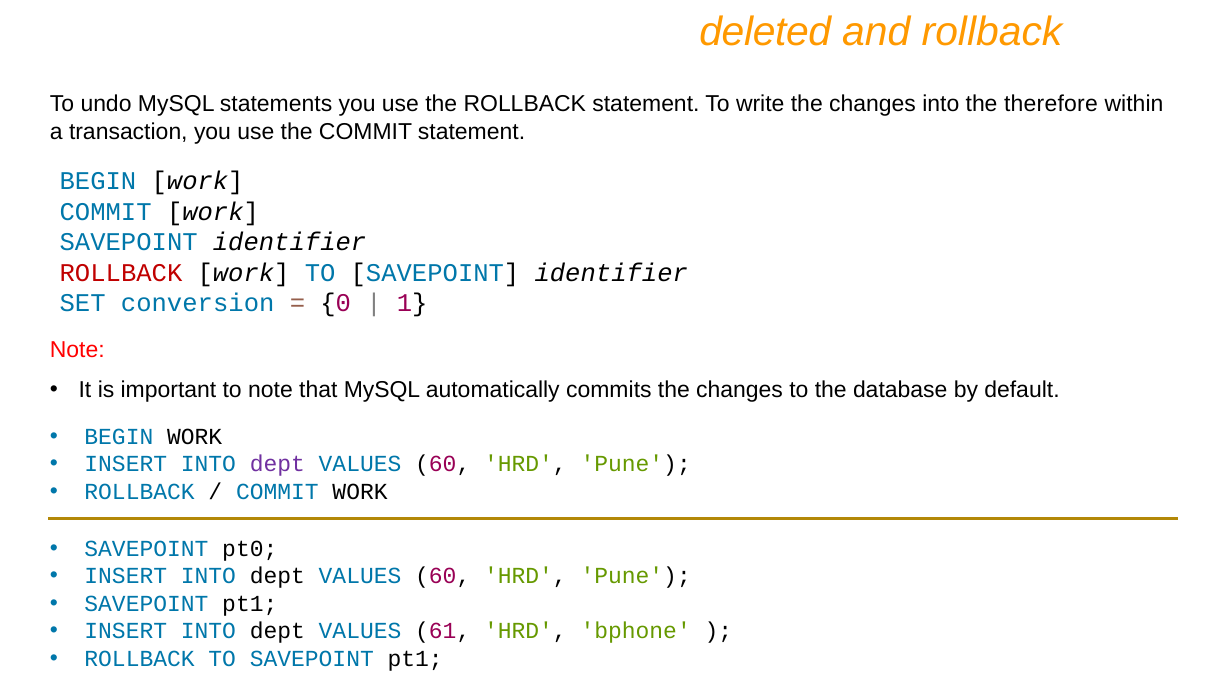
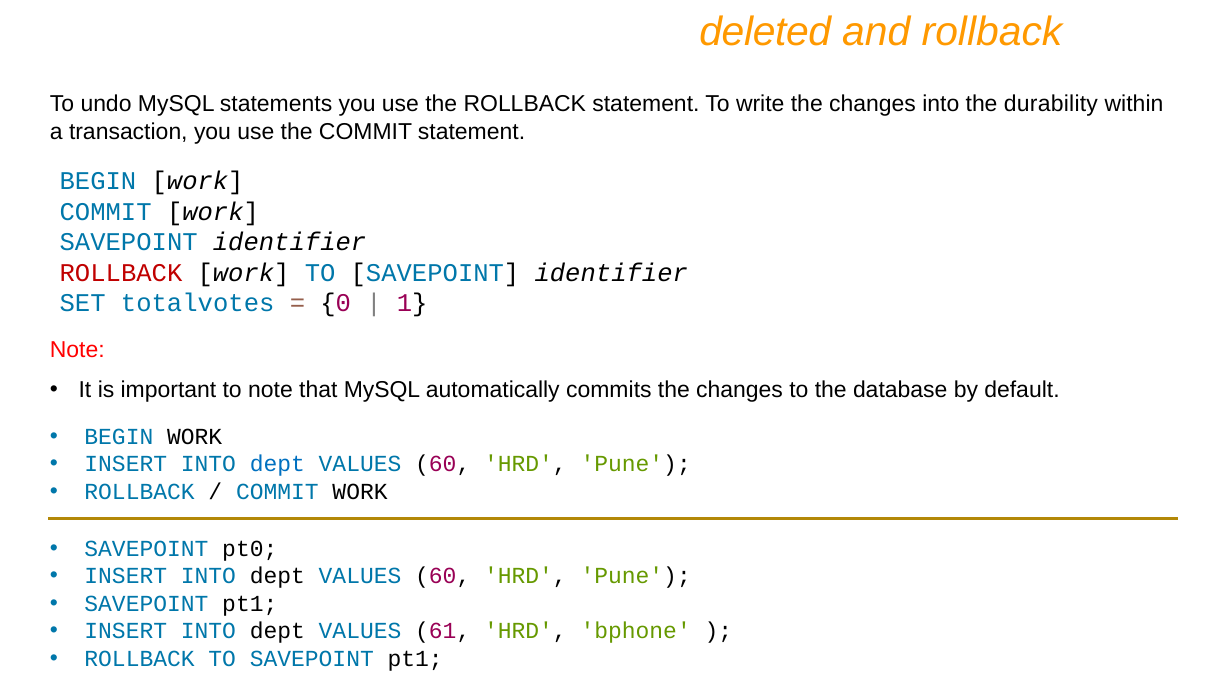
therefore: therefore -> durability
conversion: conversion -> totalvotes
dept at (277, 464) colour: purple -> blue
